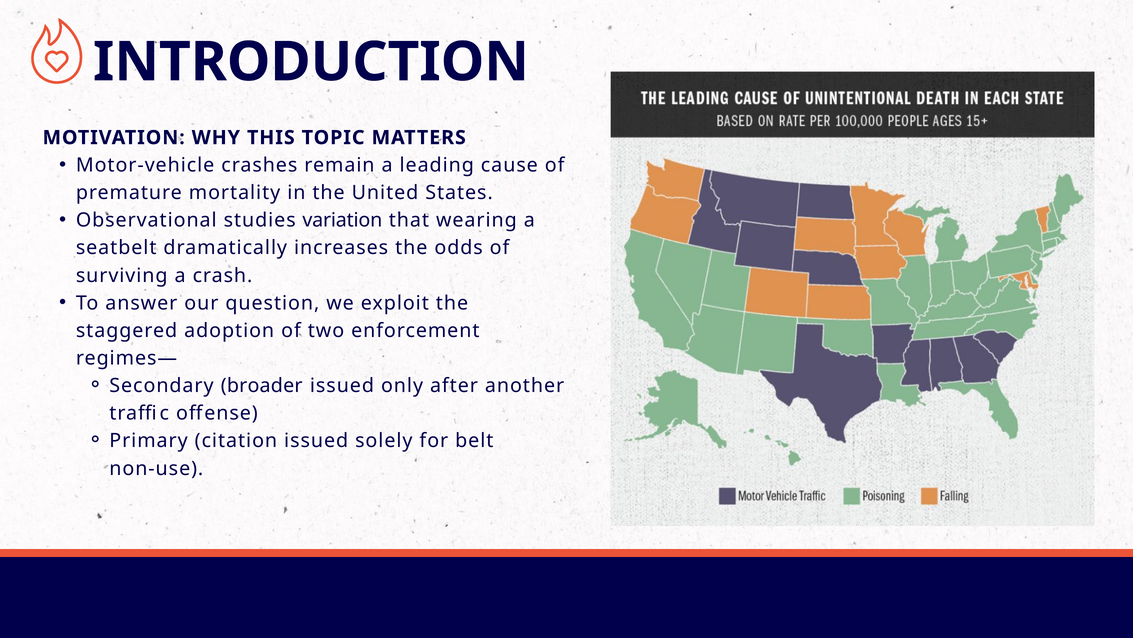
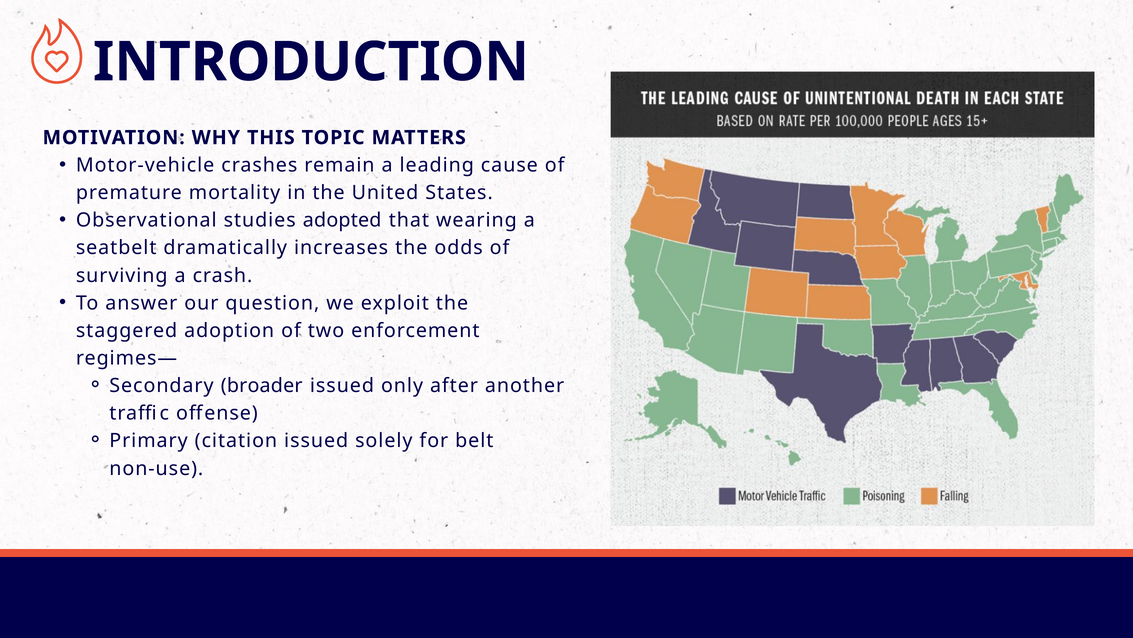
variation: variation -> adopted
